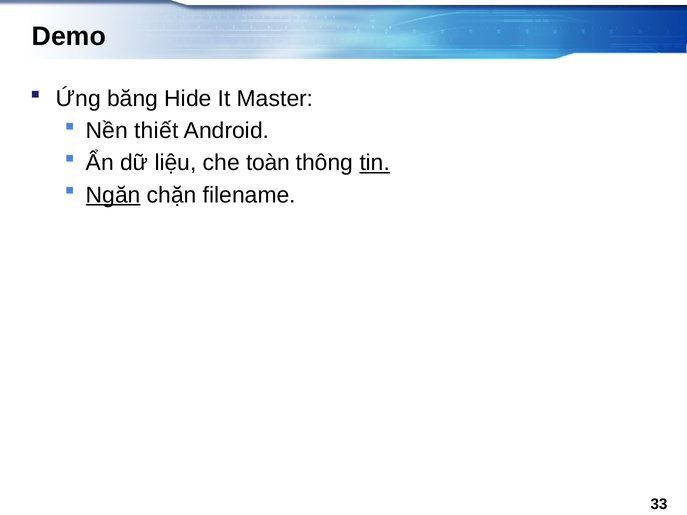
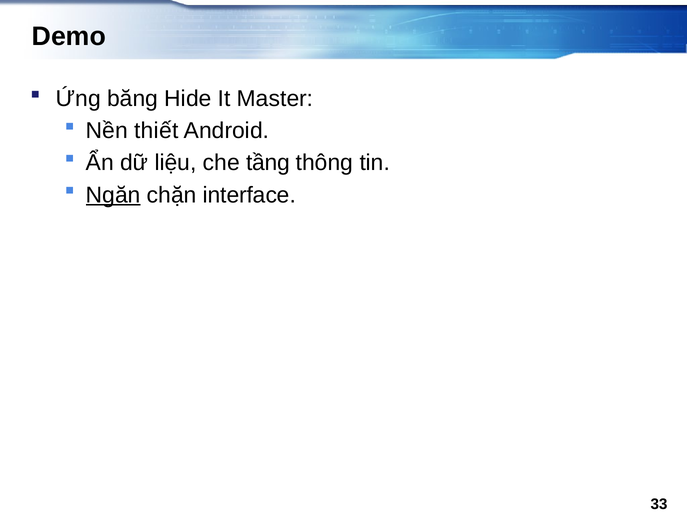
toàn: toàn -> tầng
tin underline: present -> none
filename: filename -> interface
